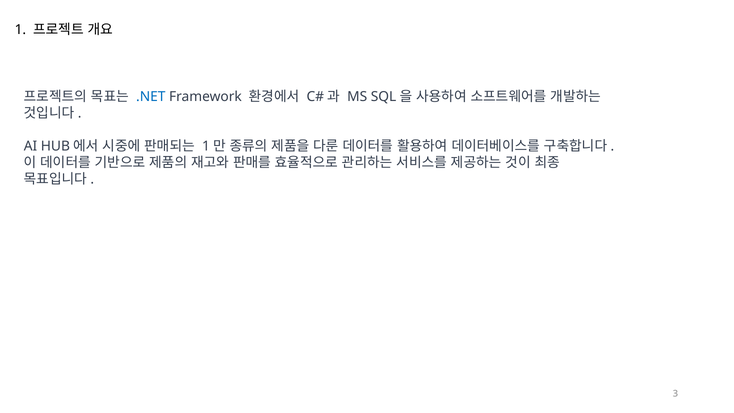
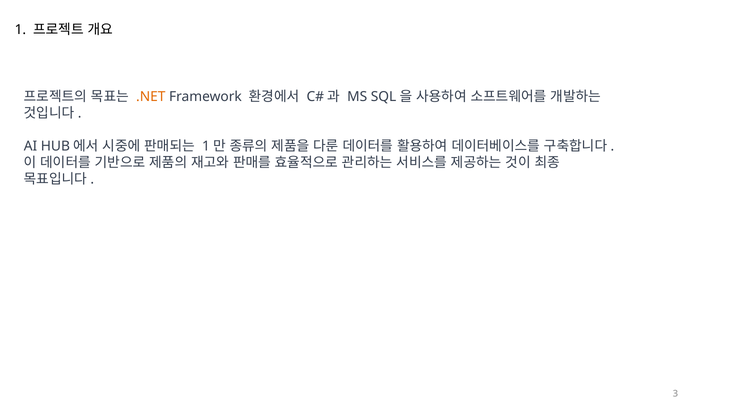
.NET colour: blue -> orange
